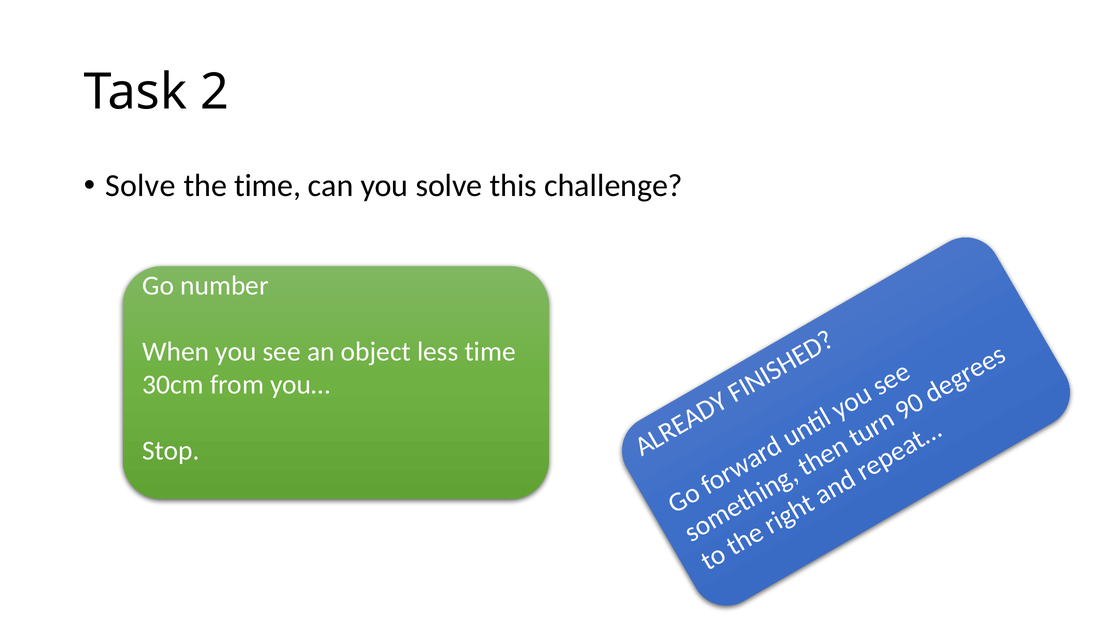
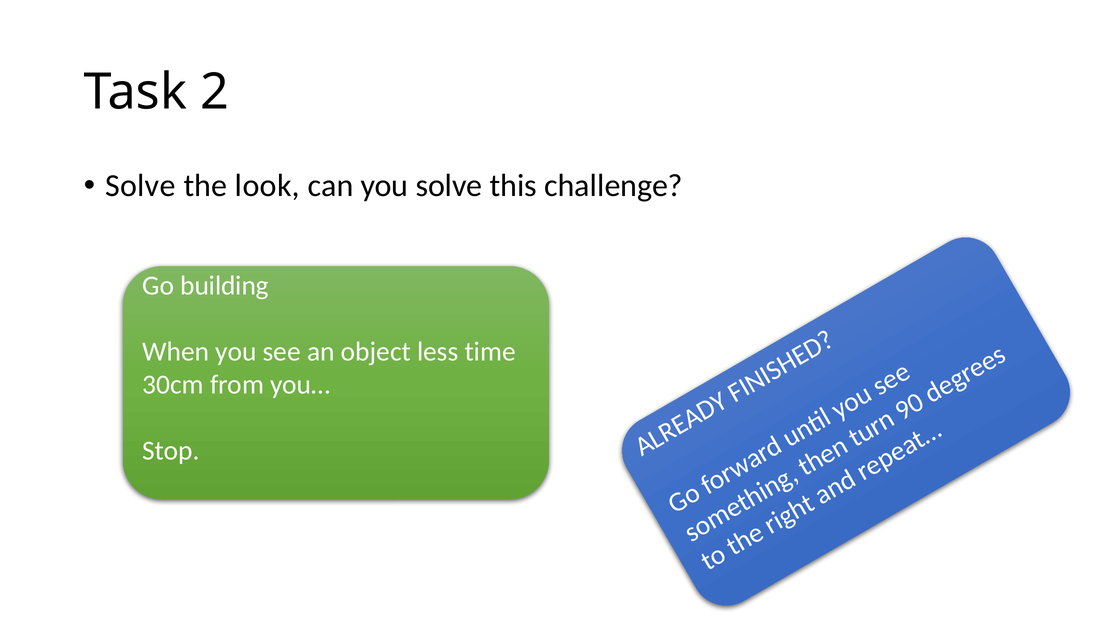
the time: time -> look
number: number -> building
